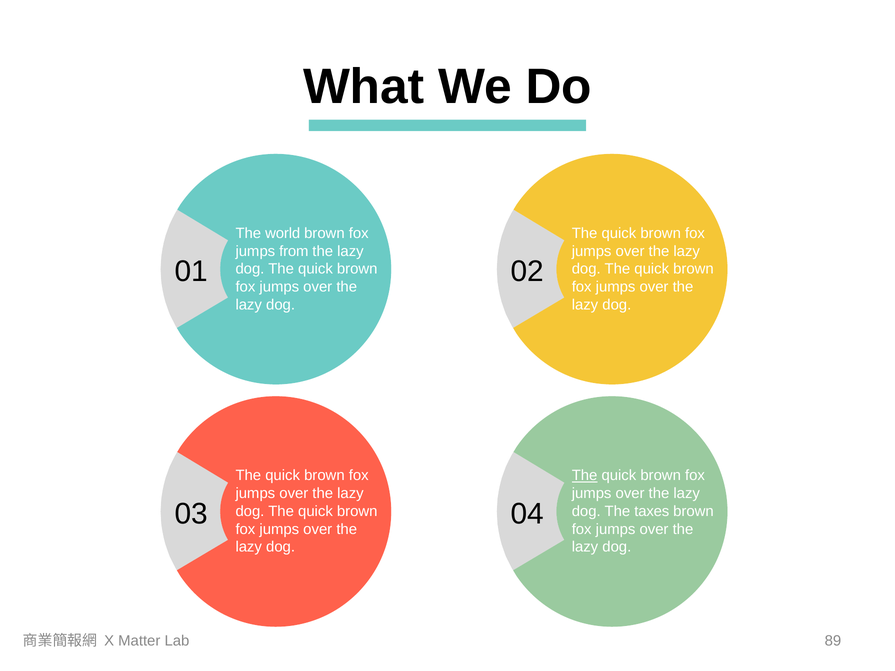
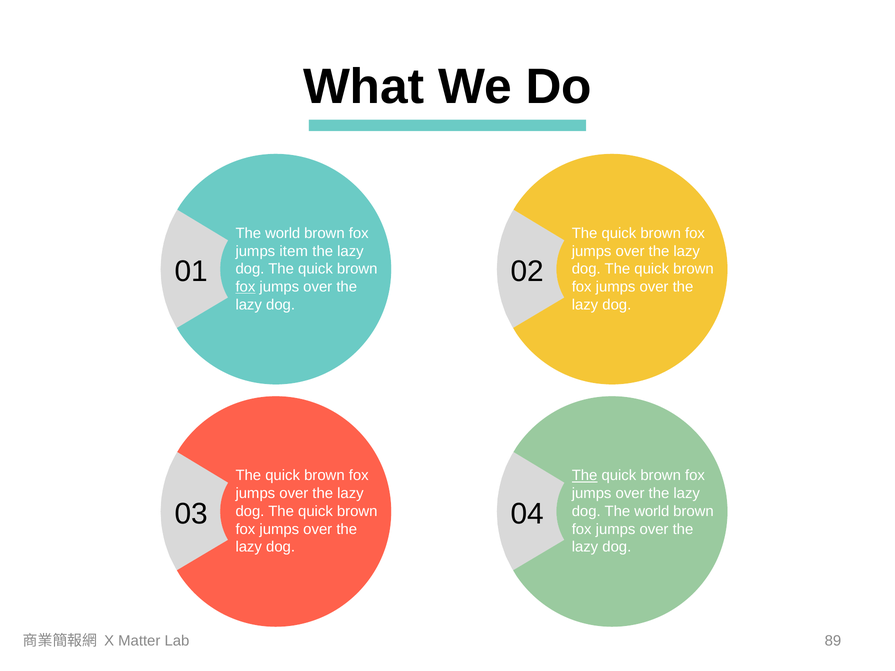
from: from -> item
fox at (245, 287) underline: none -> present
dog The taxes: taxes -> world
